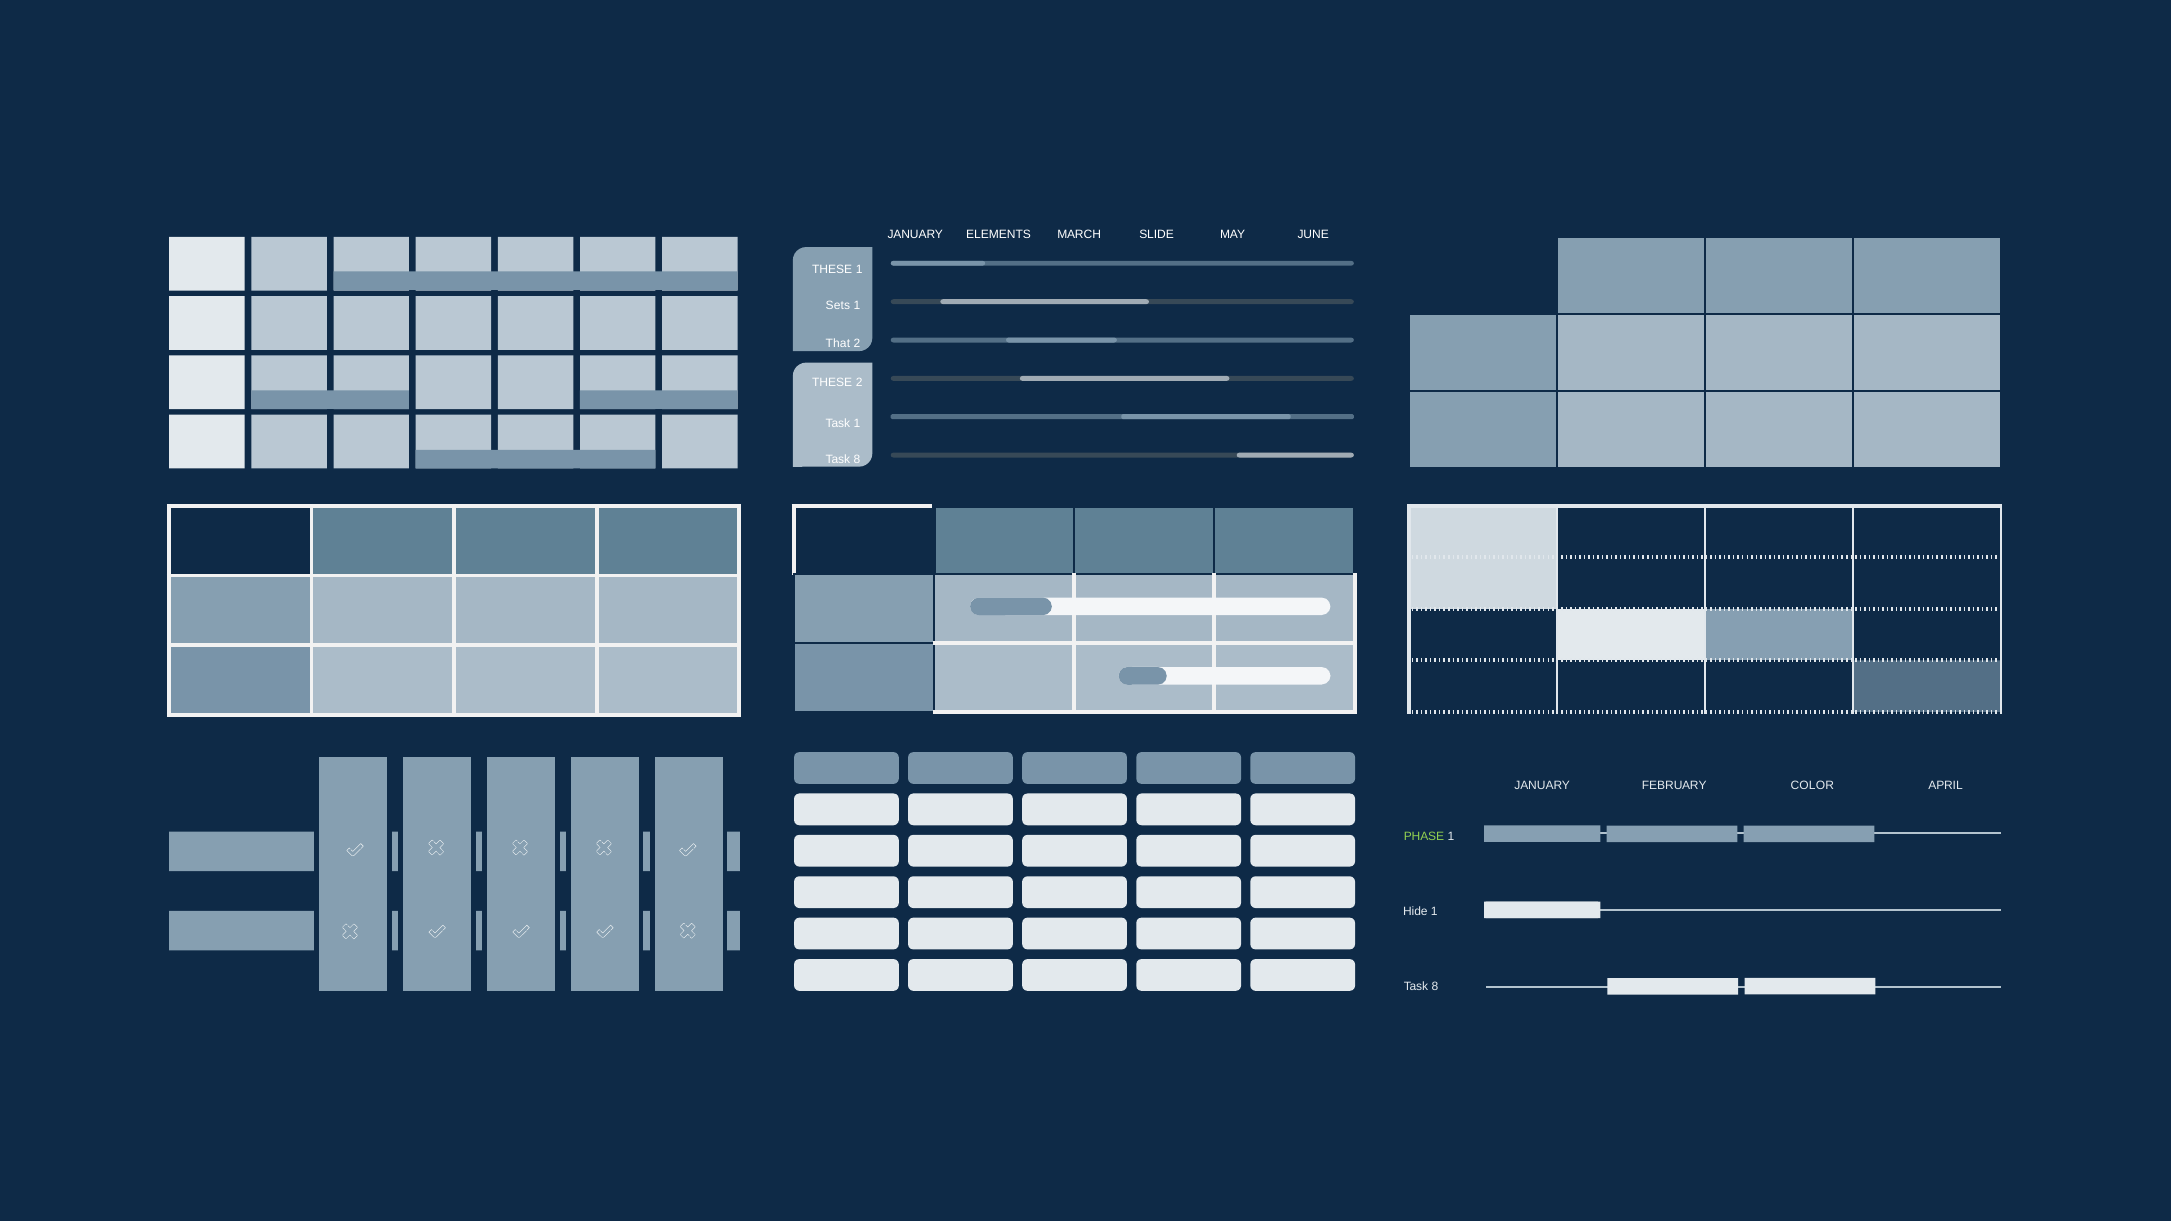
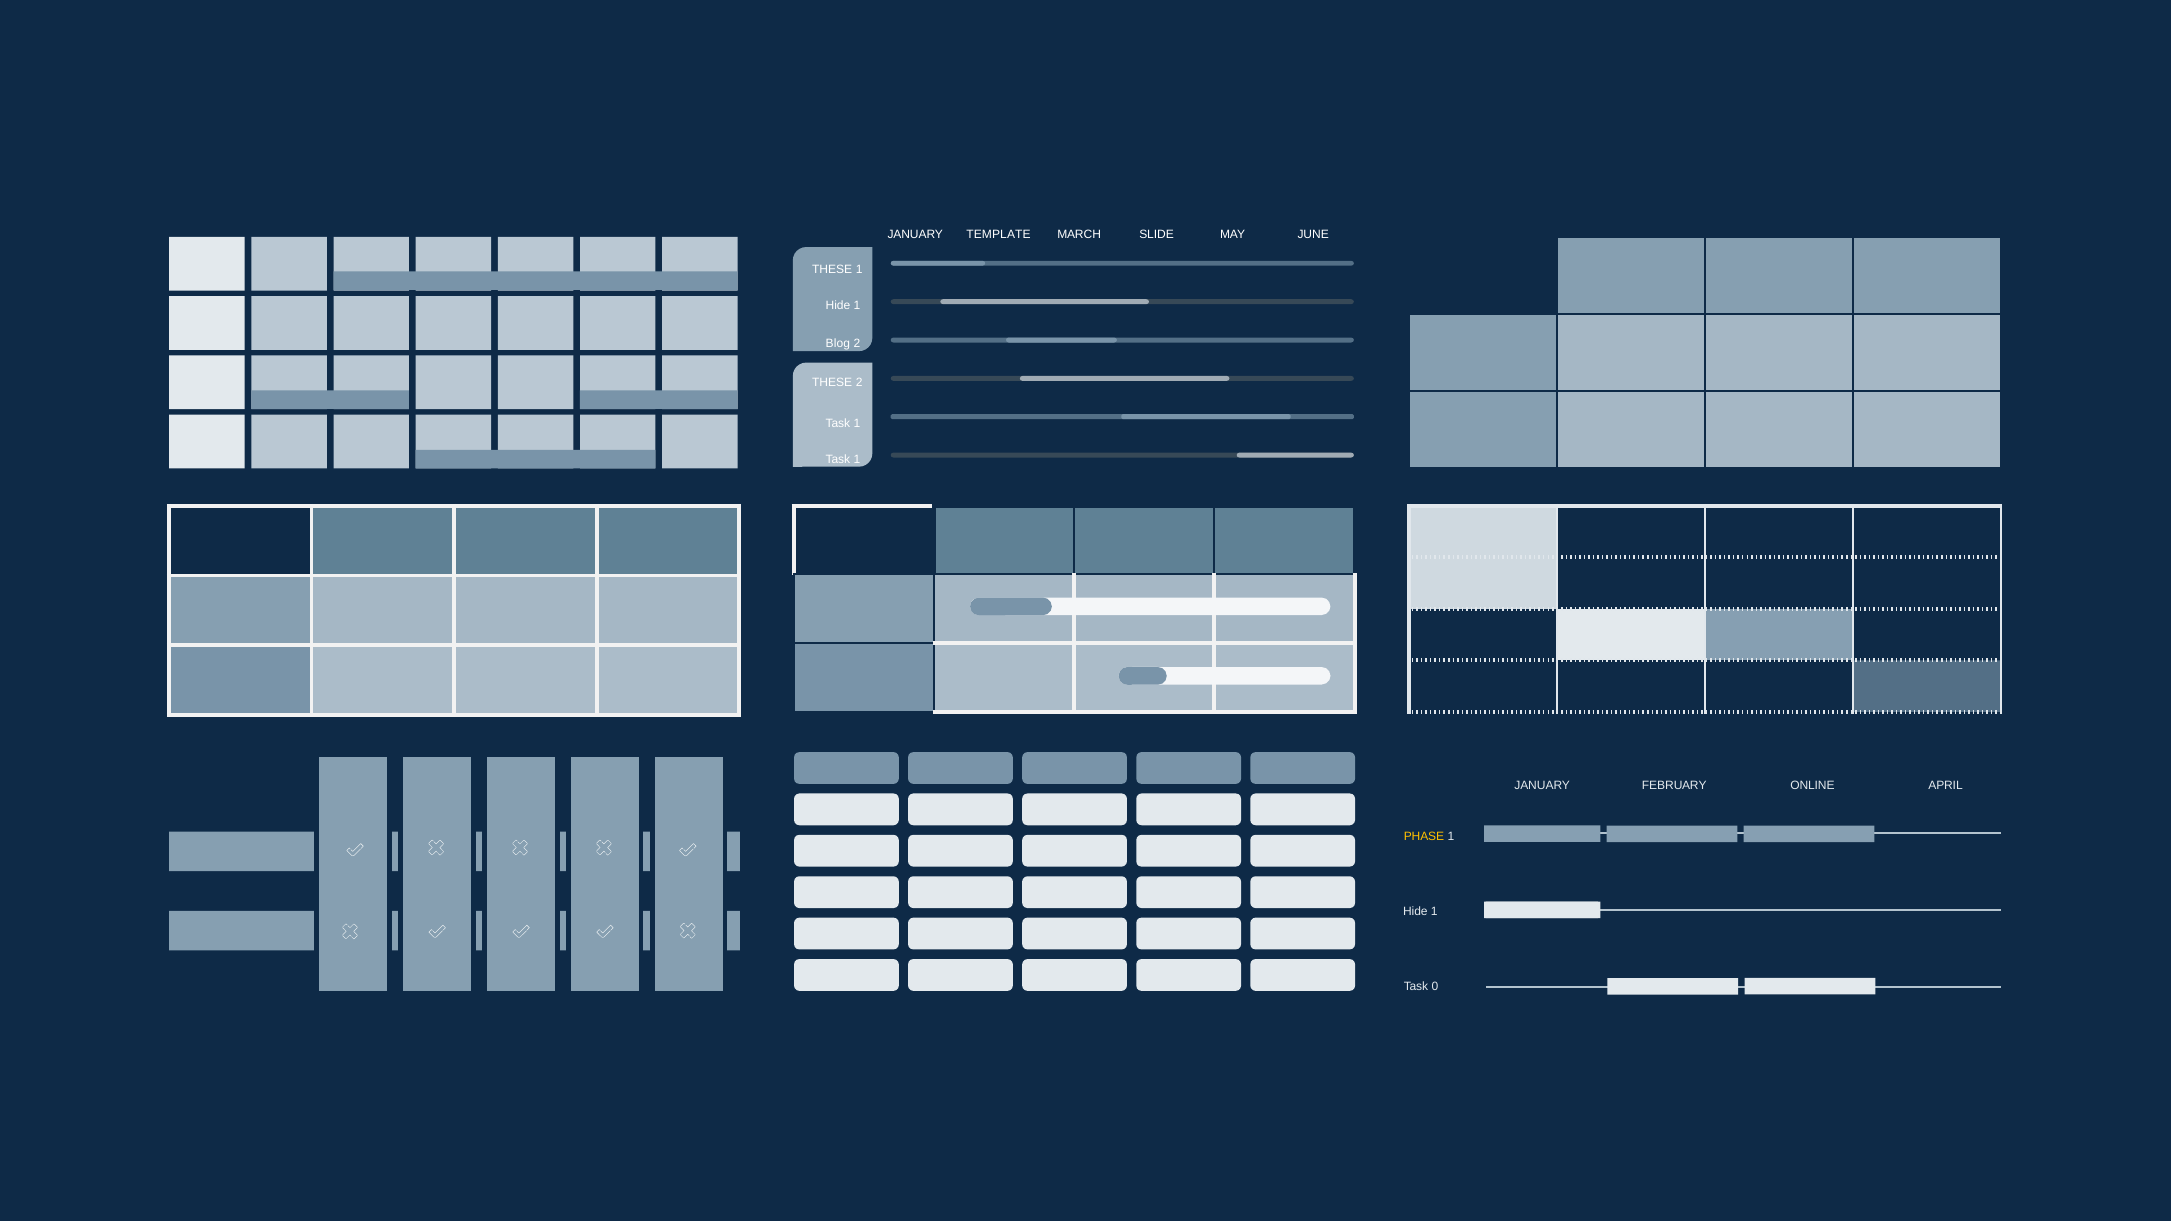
ELEMENTS: ELEMENTS -> TEMPLATE
Sets at (838, 306): Sets -> Hide
That: That -> Blog
8 at (857, 460): 8 -> 1
COLOR: COLOR -> ONLINE
PHASE colour: light green -> yellow
8 at (1435, 987): 8 -> 0
